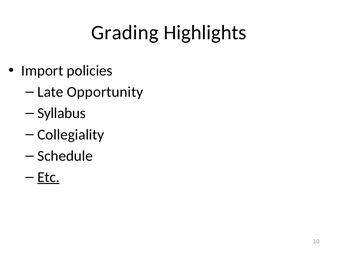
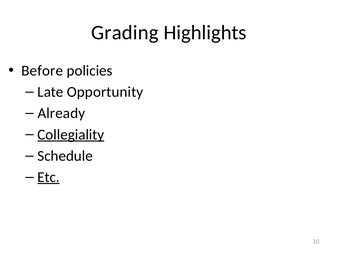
Import: Import -> Before
Syllabus: Syllabus -> Already
Collegiality underline: none -> present
